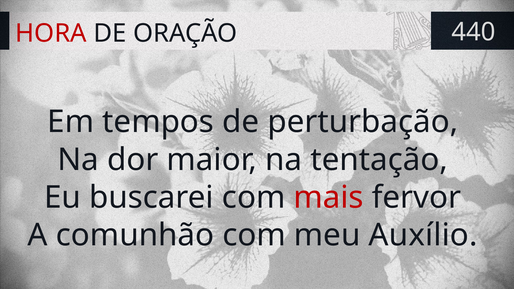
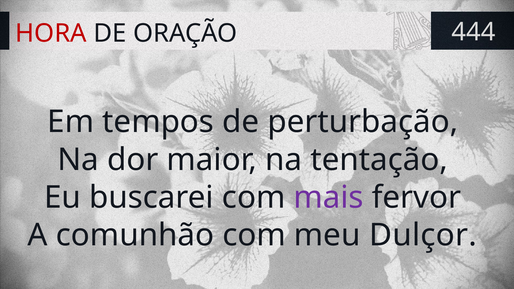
440: 440 -> 444
mais colour: red -> purple
Auxílio: Auxílio -> Dulçor
